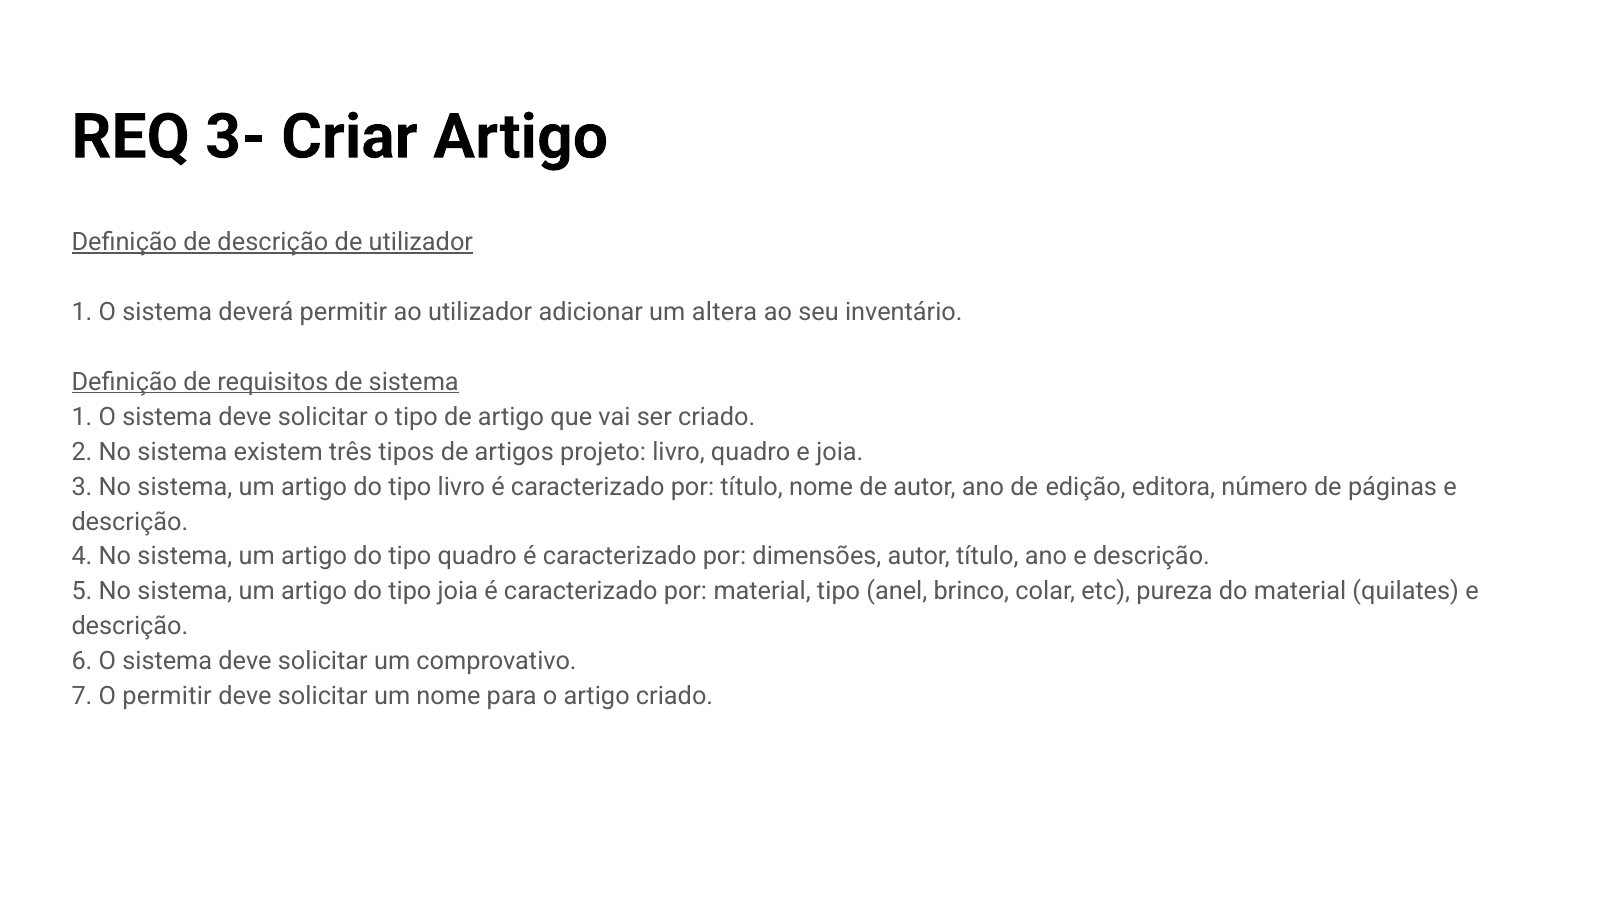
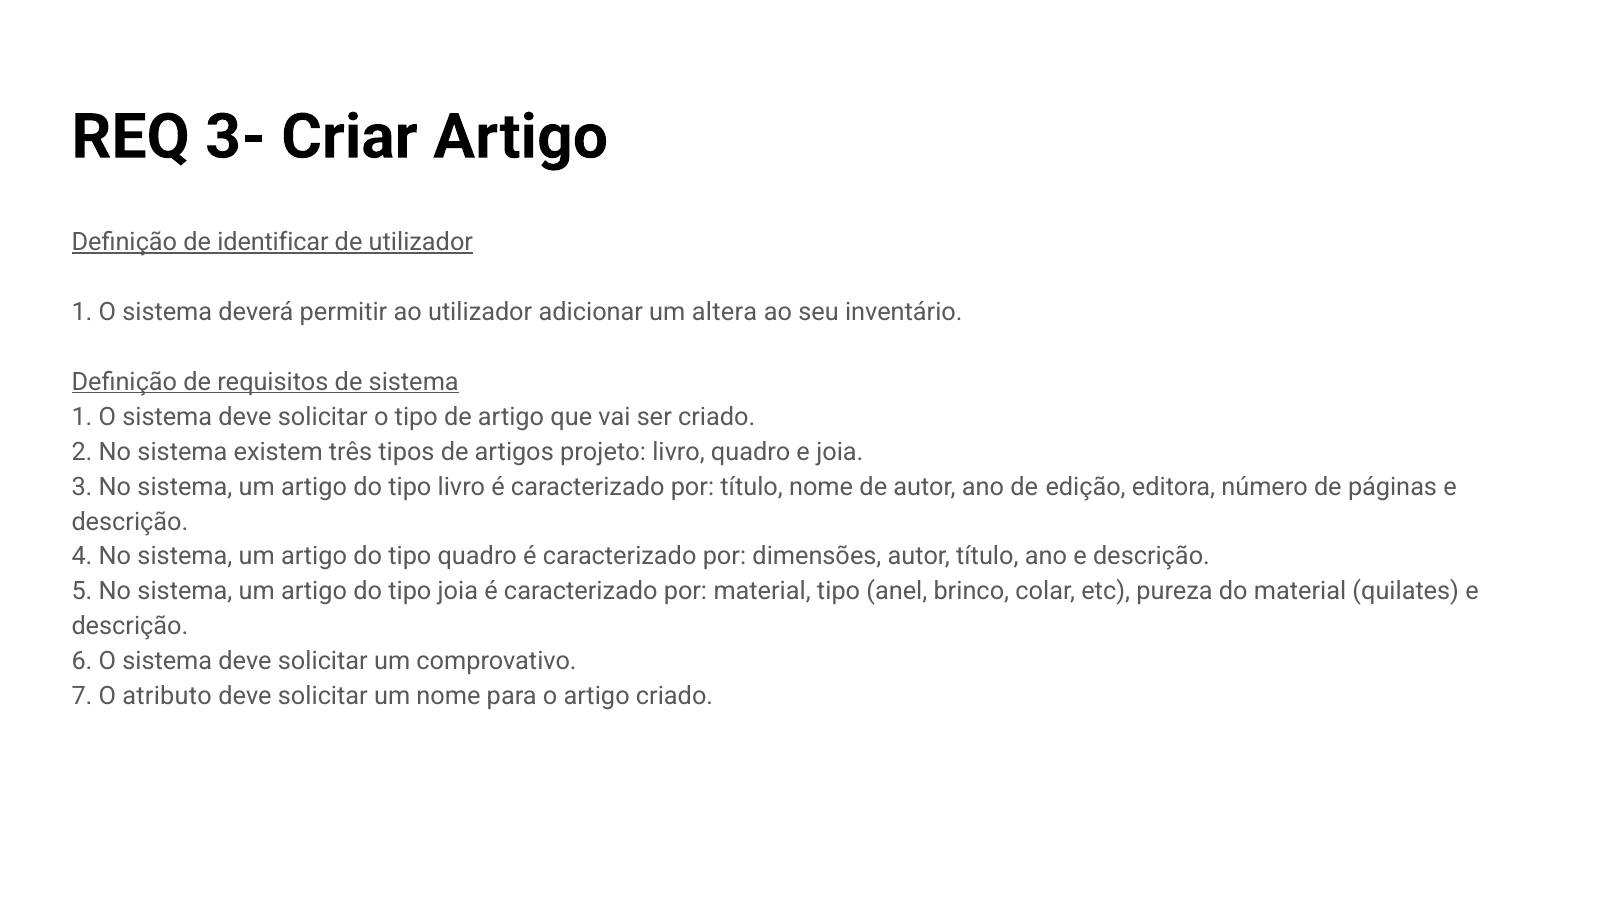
de descrição: descrição -> identificar
O permitir: permitir -> atributo
